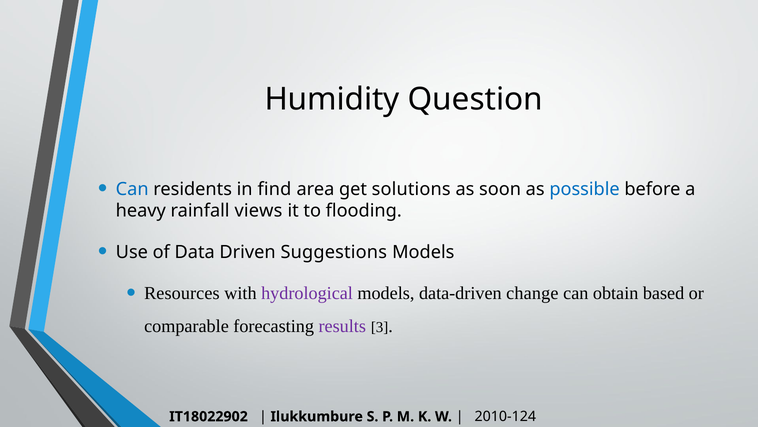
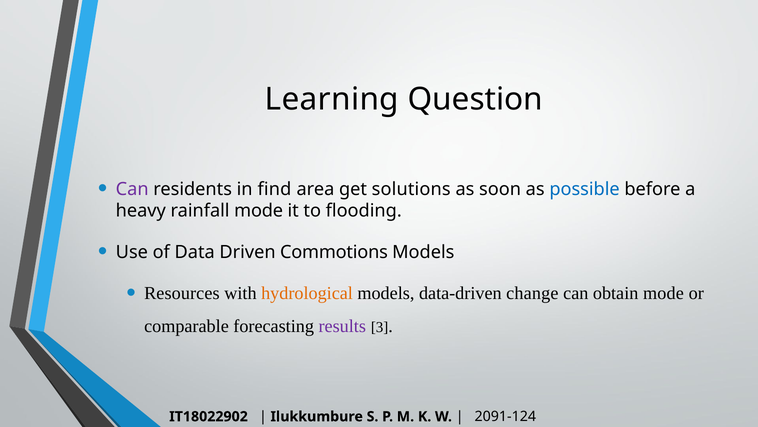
Humidity: Humidity -> Learning
Can at (132, 189) colour: blue -> purple
rainfall views: views -> mode
Suggestions: Suggestions -> Commotions
hydrological colour: purple -> orange
obtain based: based -> mode
2010-124: 2010-124 -> 2091-124
